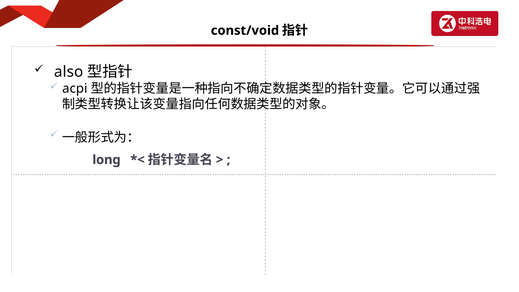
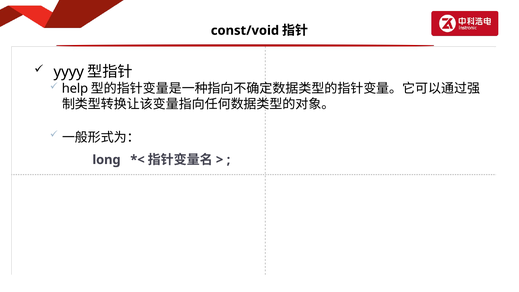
also: also -> yyyy
acpi: acpi -> help
